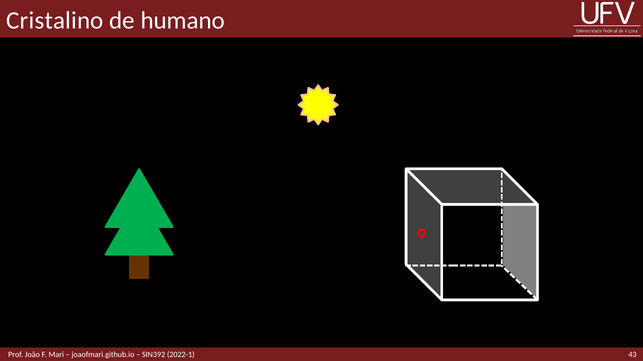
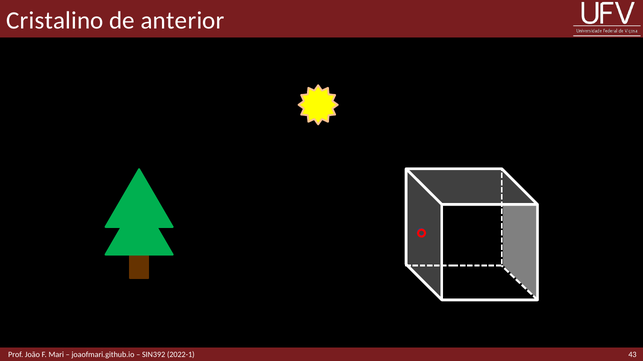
humano: humano -> anterior
